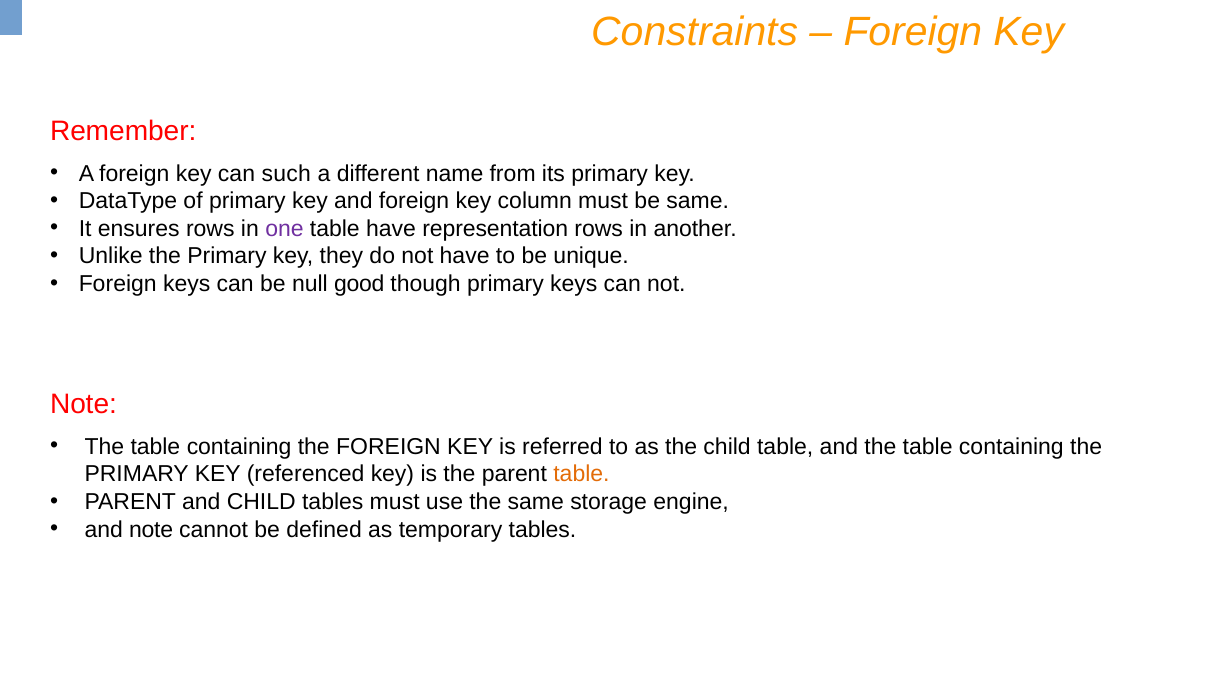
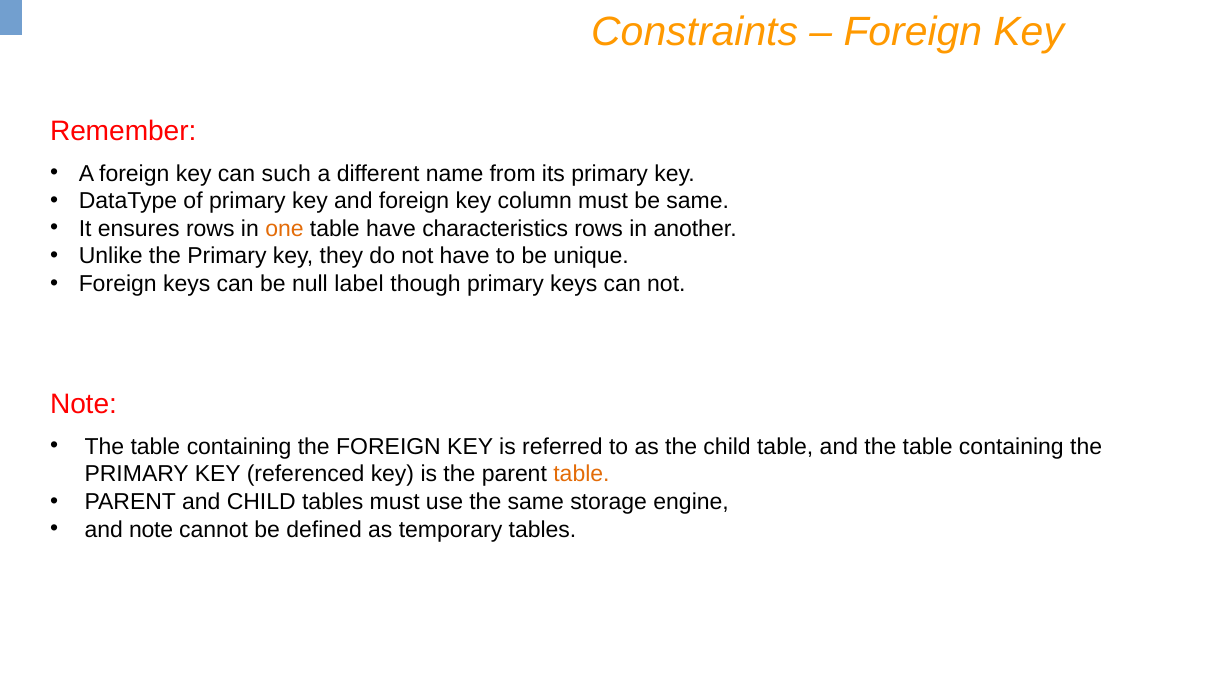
one colour: purple -> orange
representation: representation -> characteristics
good: good -> label
